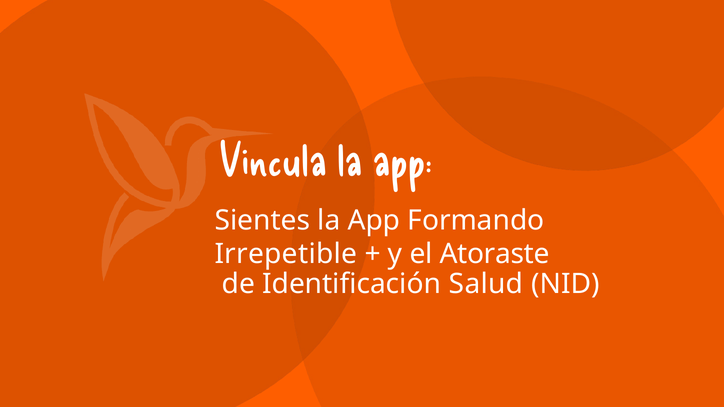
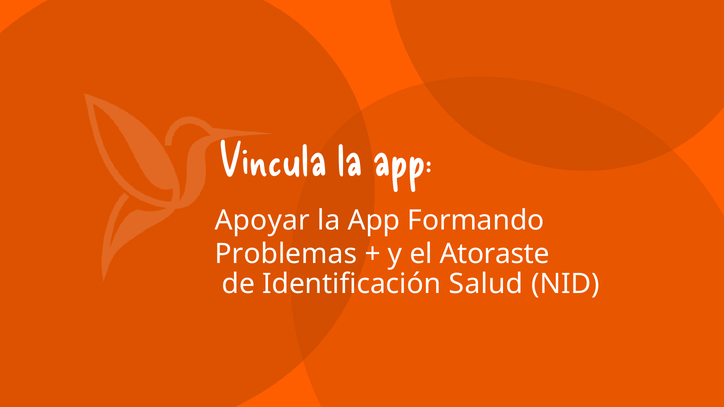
Sientes: Sientes -> Apoyar
Irrepetible: Irrepetible -> Problemas
